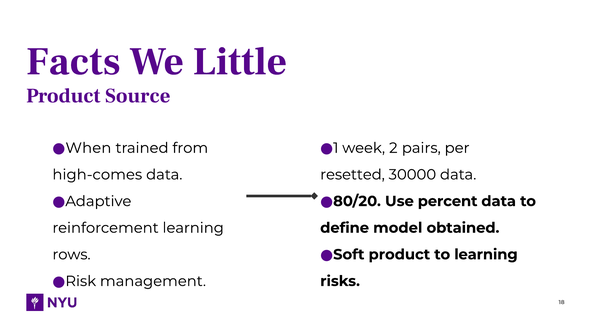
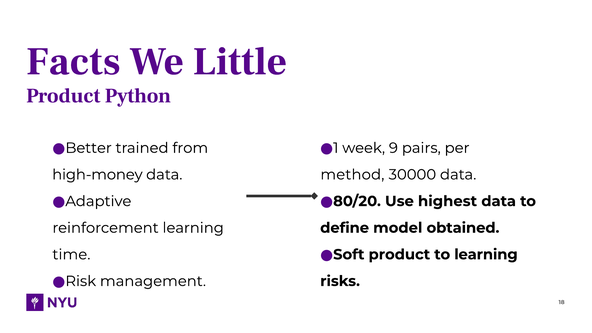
Source: Source -> Python
When: When -> Better
2: 2 -> 9
high-comes: high-comes -> high-money
resetted: resetted -> method
percent: percent -> highest
rows: rows -> time
